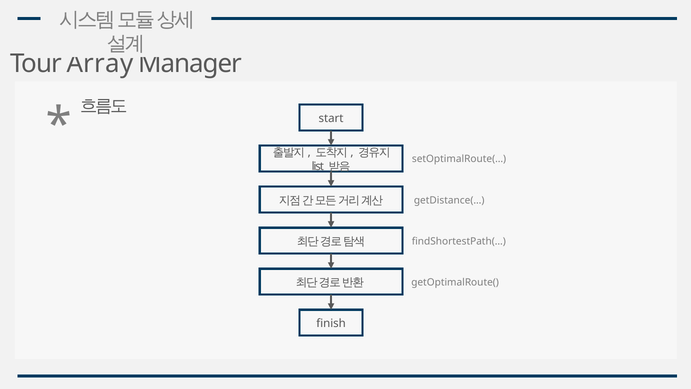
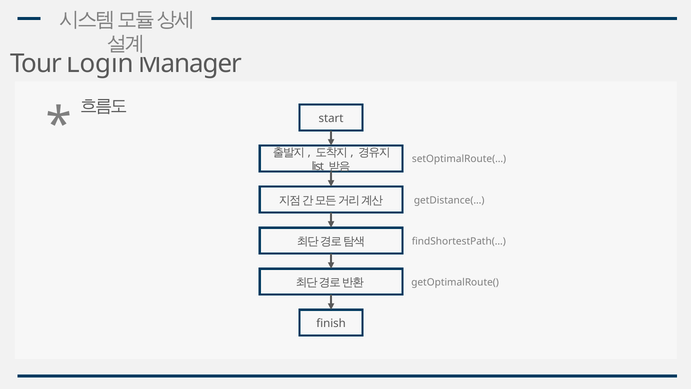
Array: Array -> Login
